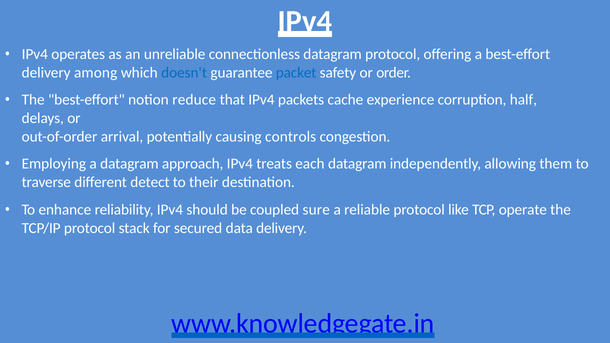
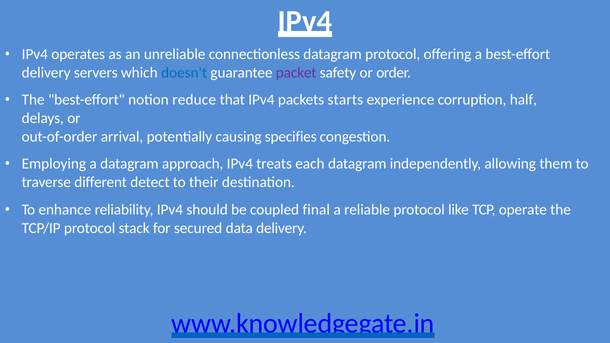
among: among -> servers
packet colour: blue -> purple
cache: cache -> starts
controls: controls -> specifies
sure: sure -> final
